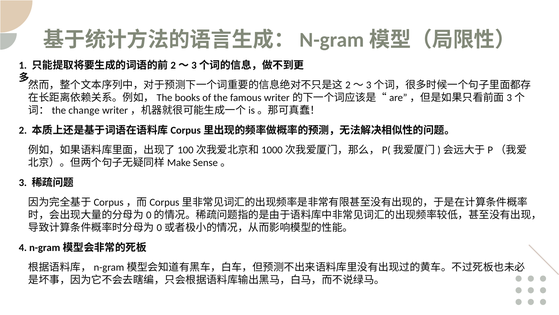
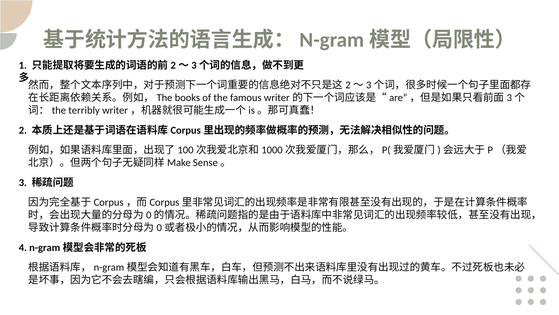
change: change -> terribly
